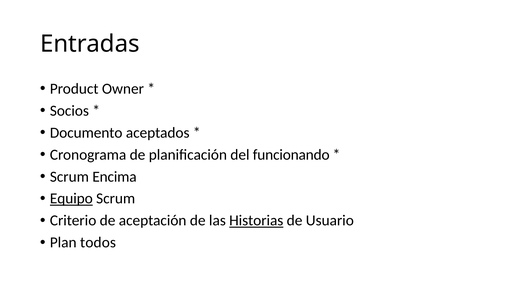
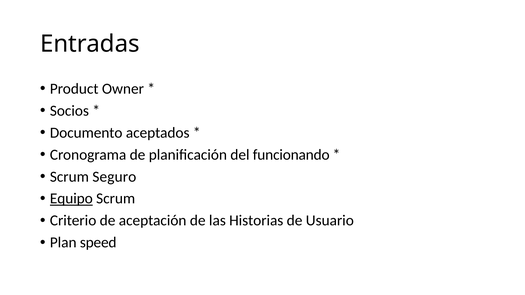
Encima: Encima -> Seguro
Historias underline: present -> none
todos: todos -> speed
